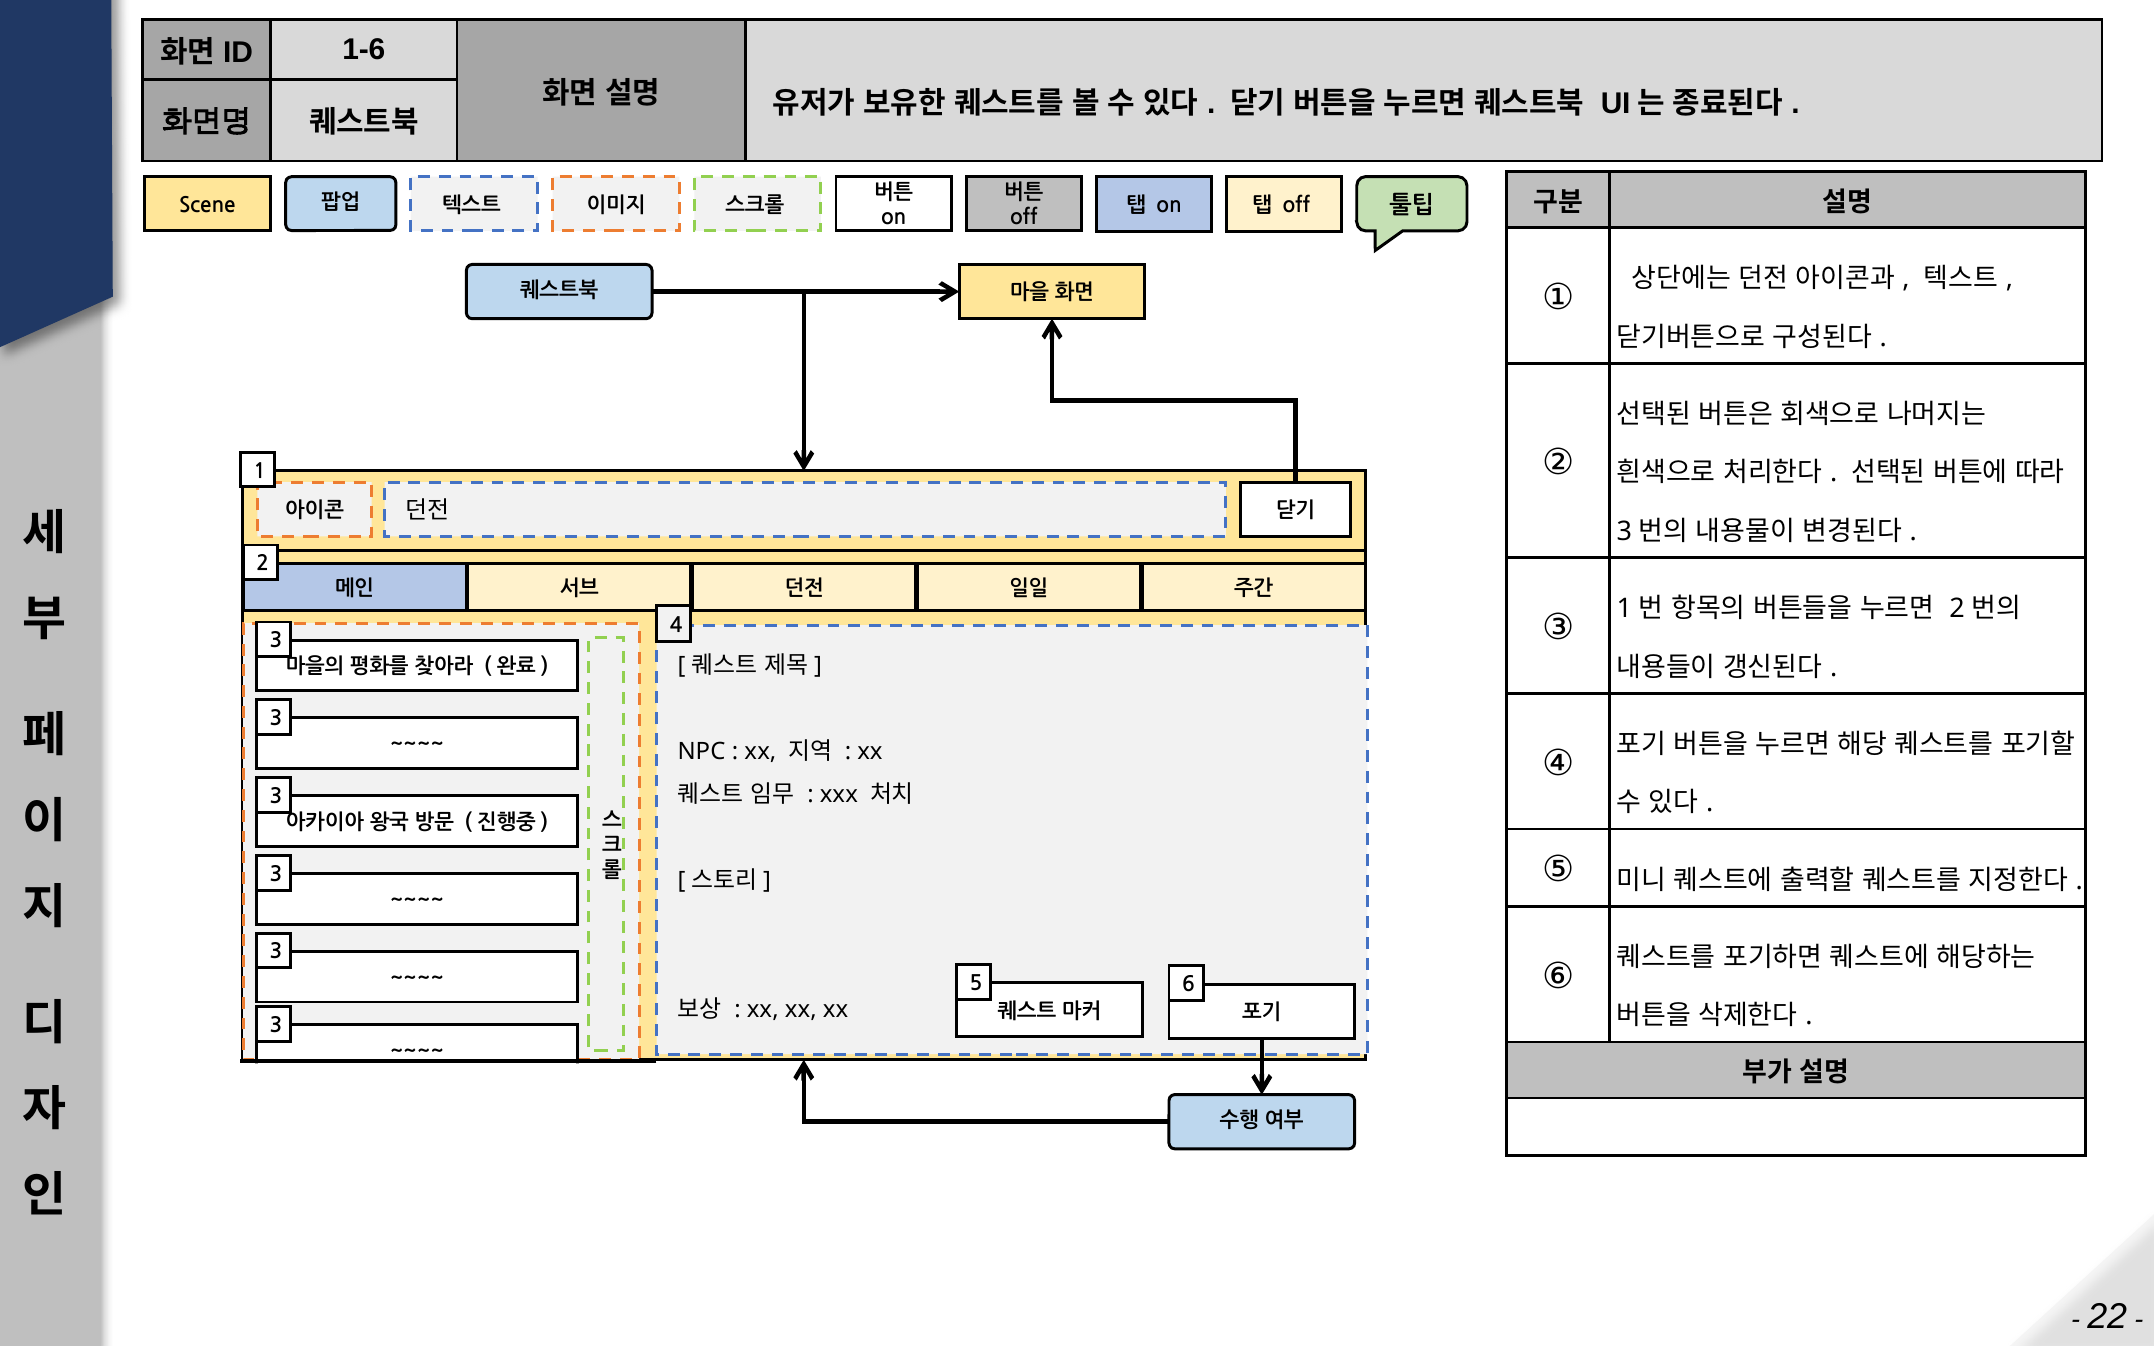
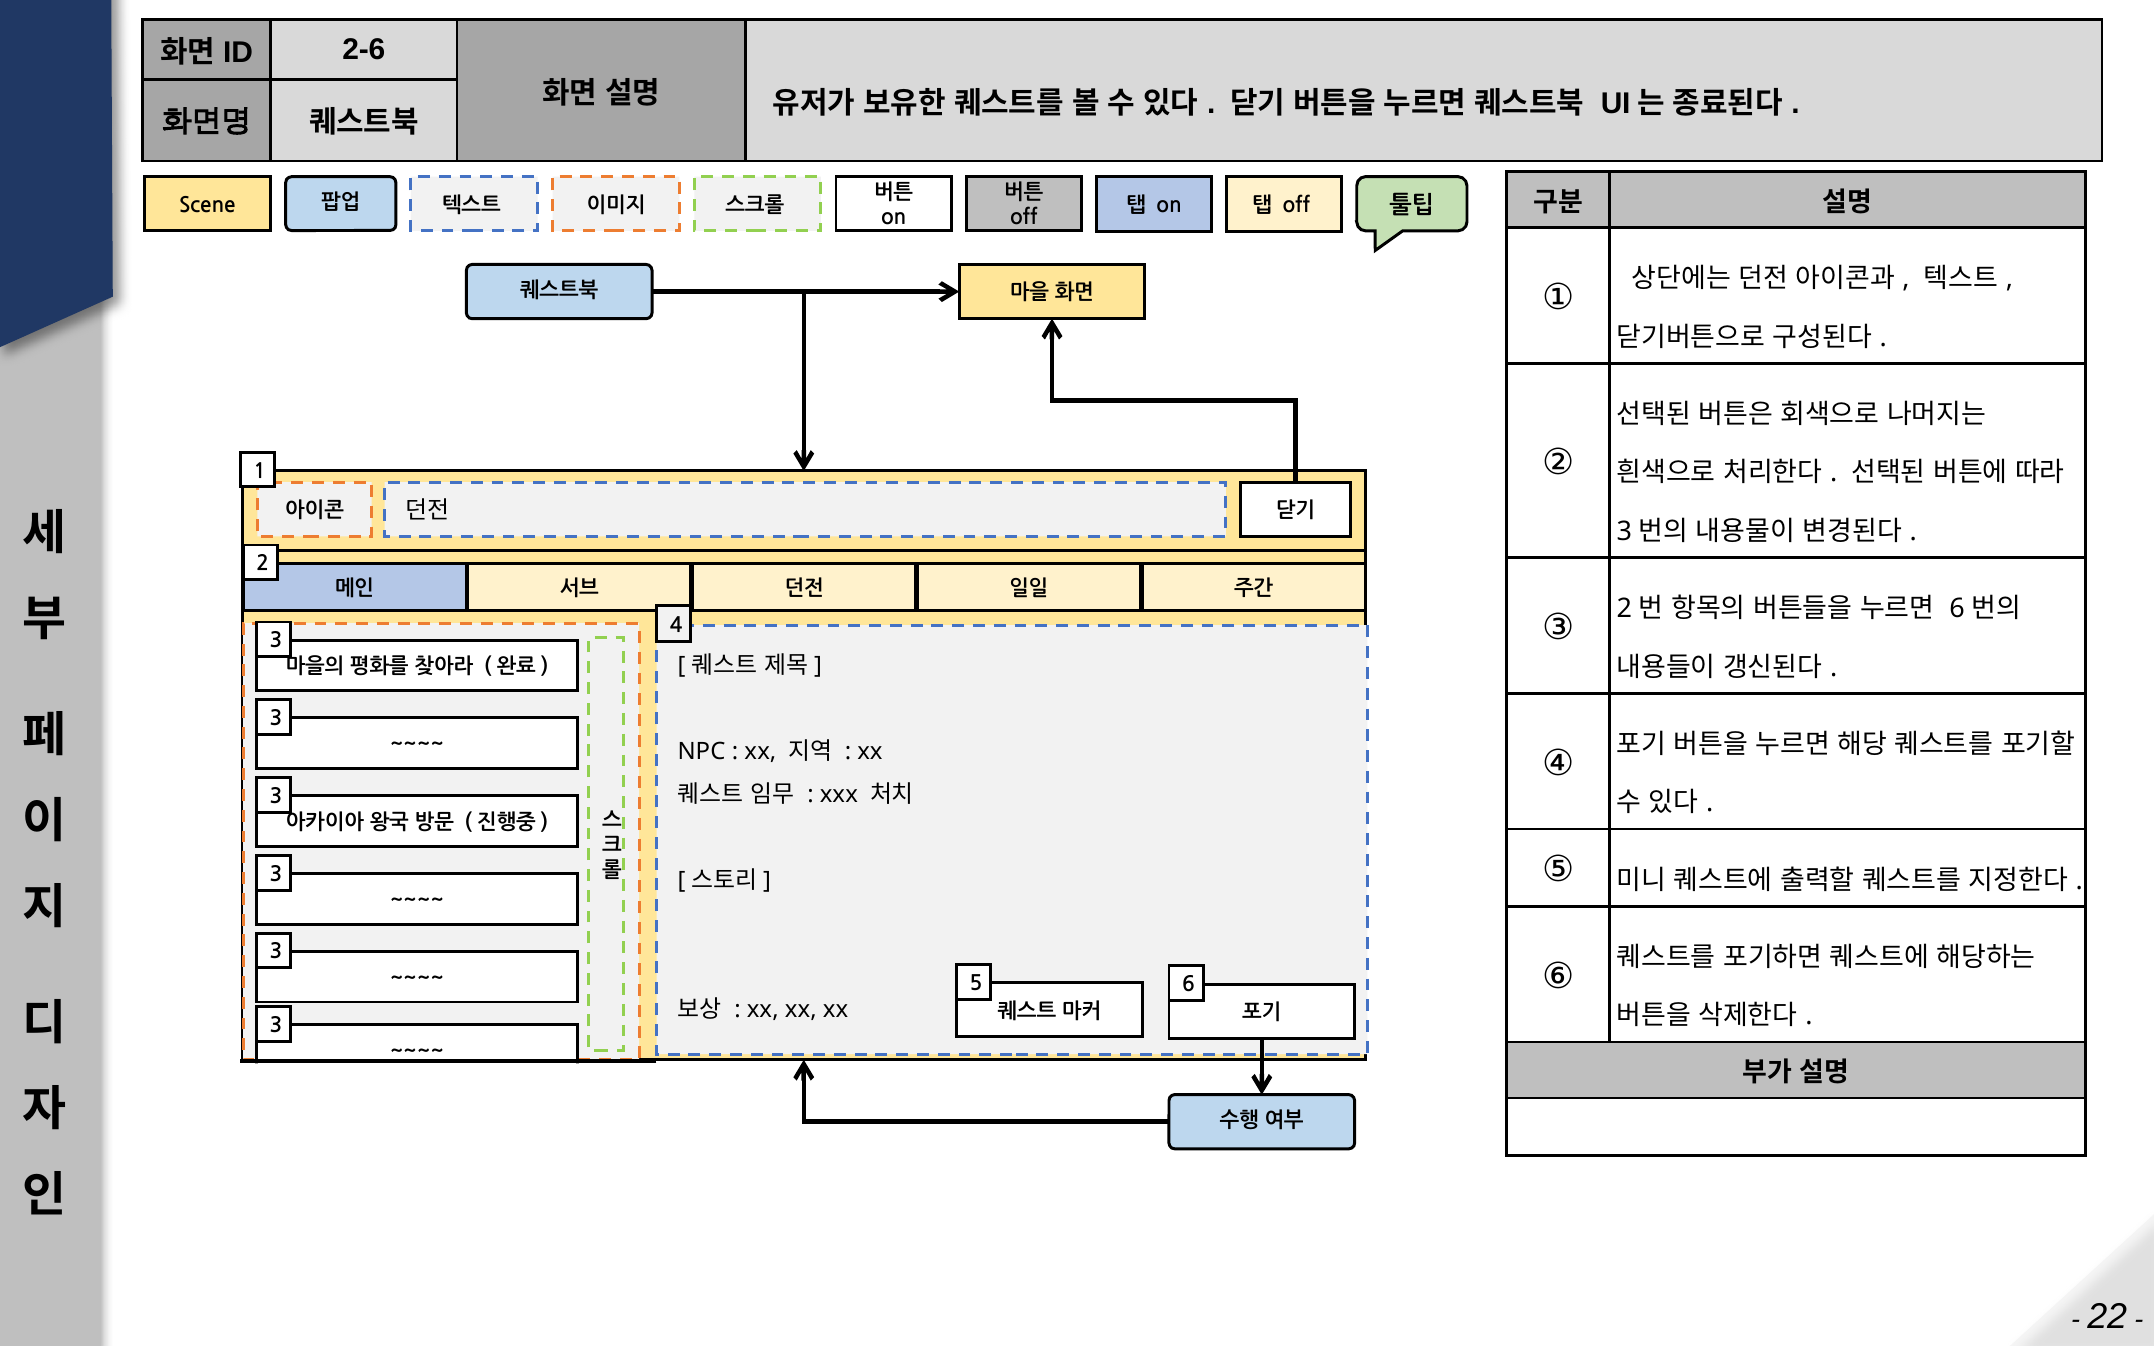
1-6: 1-6 -> 2-6
③ 1: 1 -> 2
2 at (1957, 609): 2 -> 6
